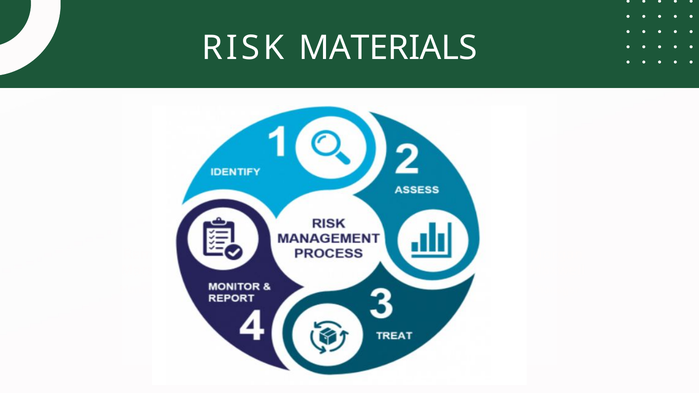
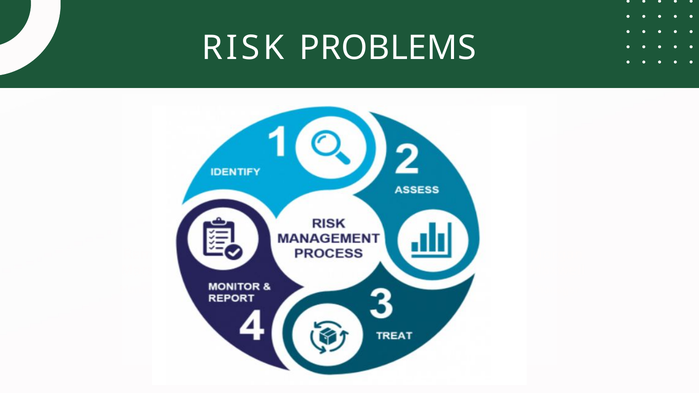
MATERIALS: MATERIALS -> PROBLEMS
